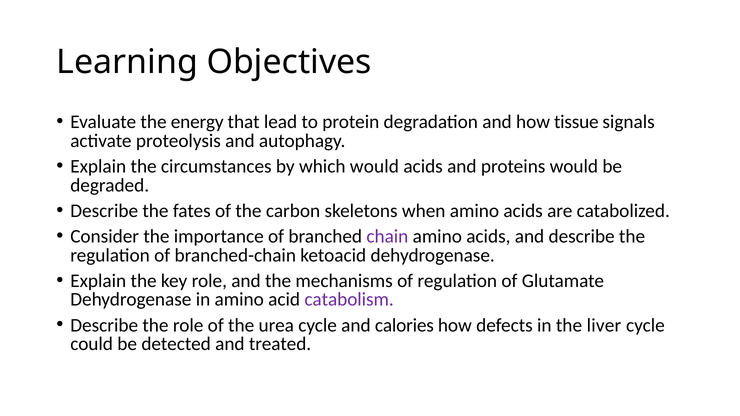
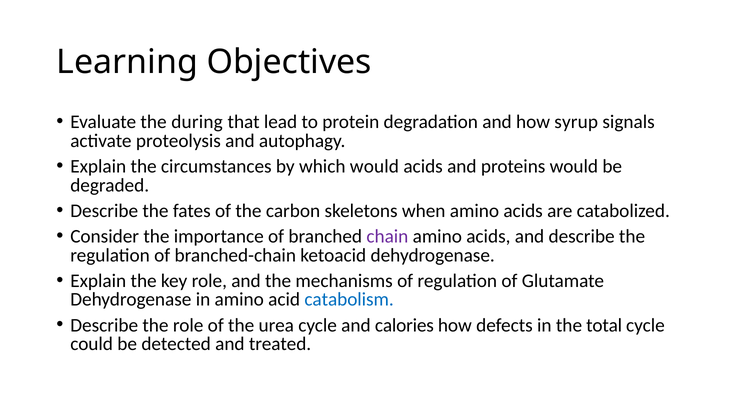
energy: energy -> during
tissue: tissue -> syrup
catabolism colour: purple -> blue
liver: liver -> total
